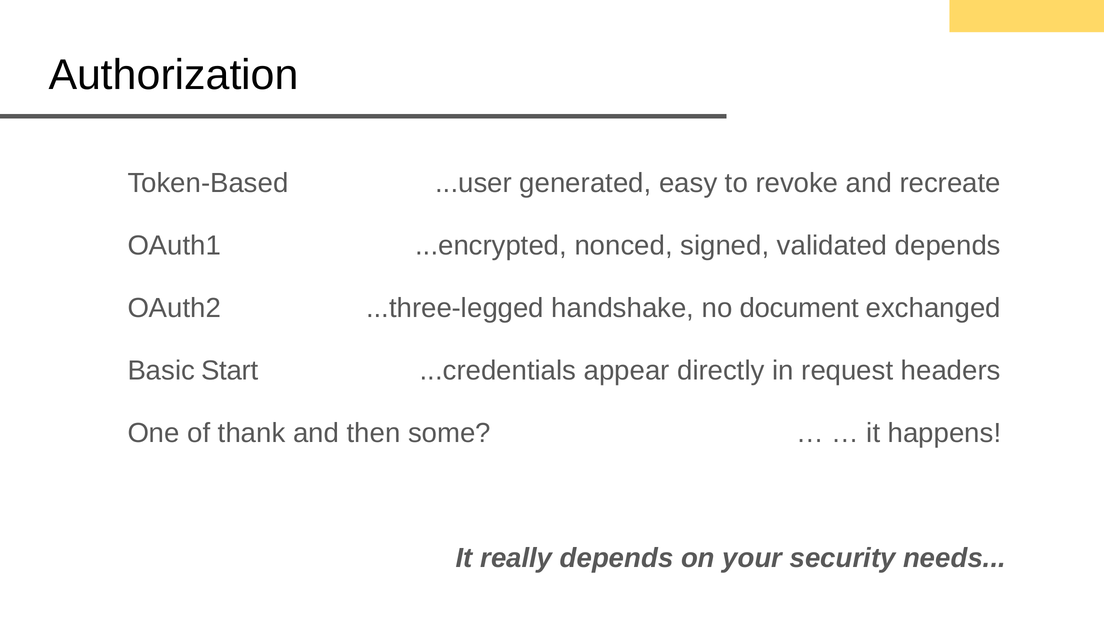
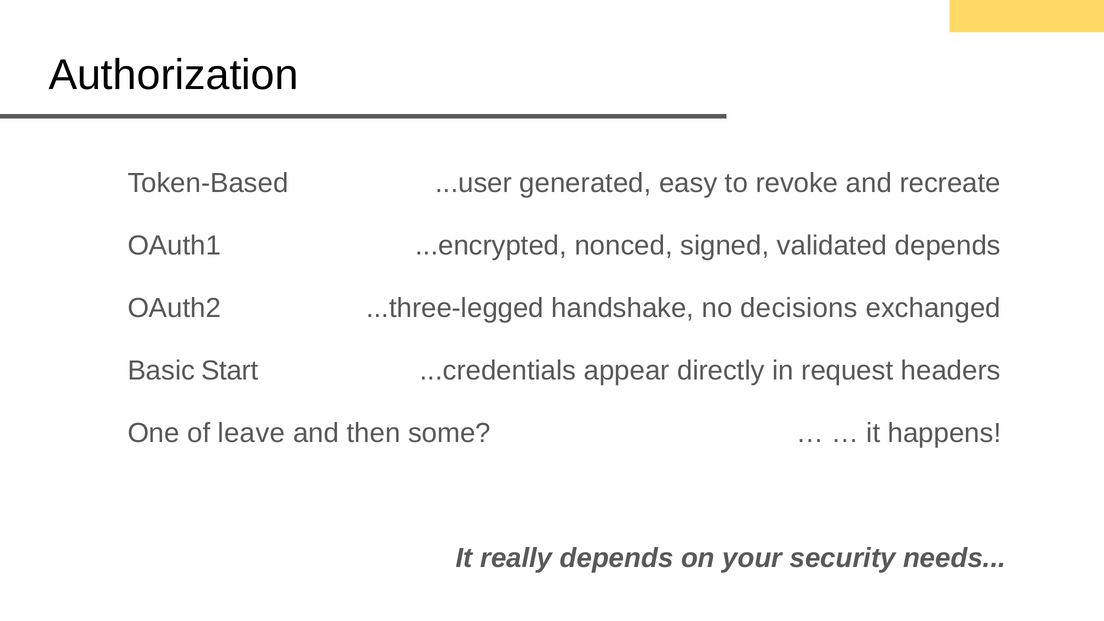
document: document -> decisions
thank: thank -> leave
